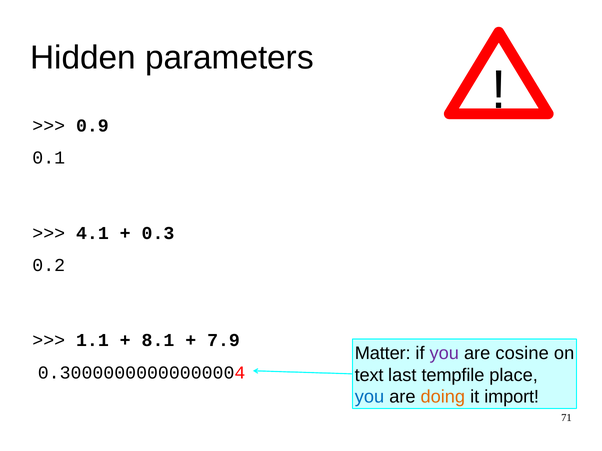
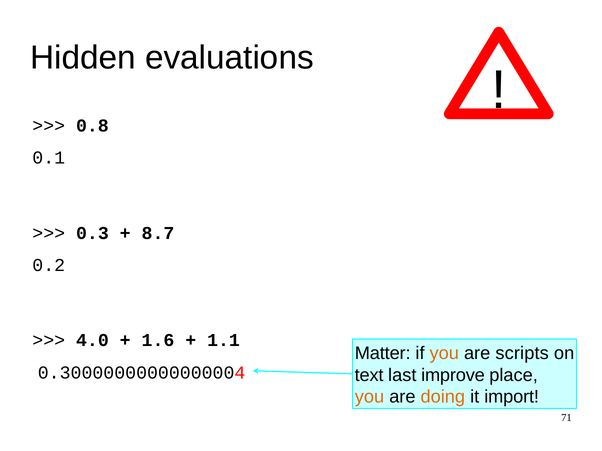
parameters: parameters -> evaluations
0.9: 0.9 -> 0.8
4.1: 4.1 -> 0.3
0.3: 0.3 -> 8.7
1.1: 1.1 -> 4.0
8.1: 8.1 -> 1.6
7.9: 7.9 -> 1.1
you at (444, 354) colour: purple -> orange
cosine: cosine -> scripts
tempfile: tempfile -> improve
you at (370, 397) colour: blue -> orange
